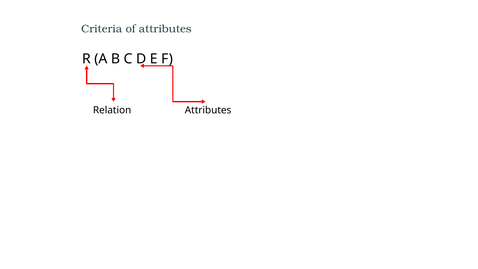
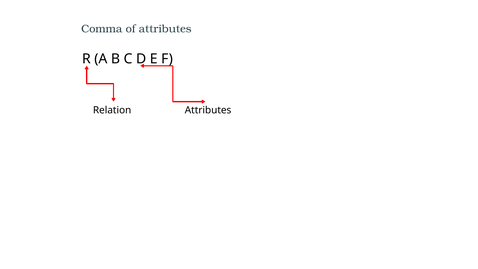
Criteria: Criteria -> Comma
